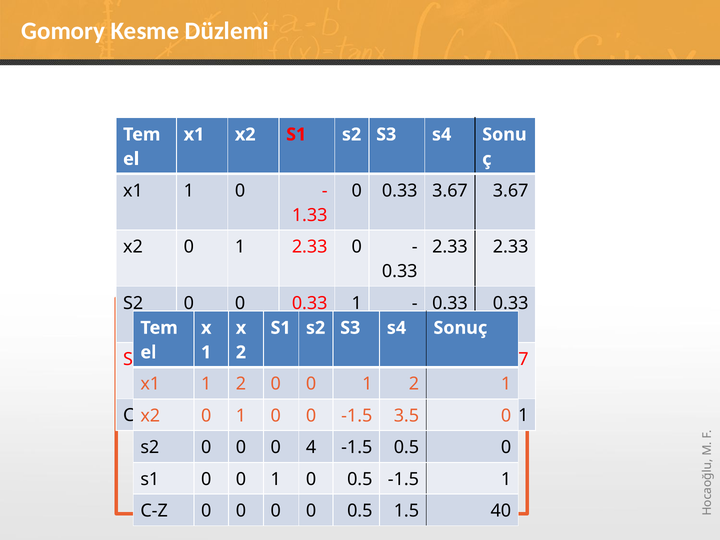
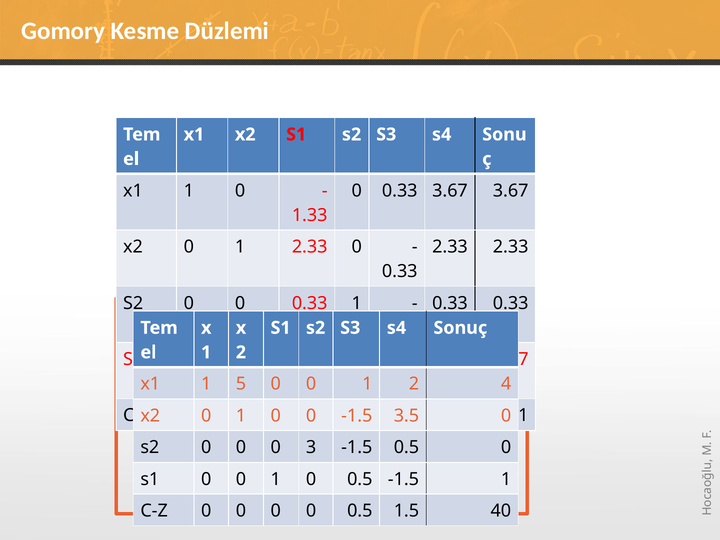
x1 1 2: 2 -> 5
1 at (506, 384): 1 -> 4
4: 4 -> 3
